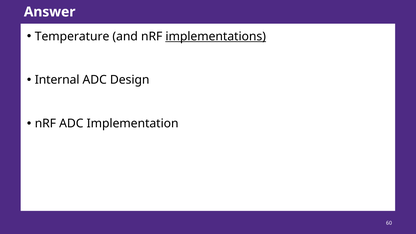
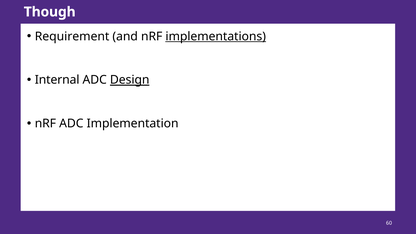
Answer: Answer -> Though
Temperature: Temperature -> Requirement
Design underline: none -> present
